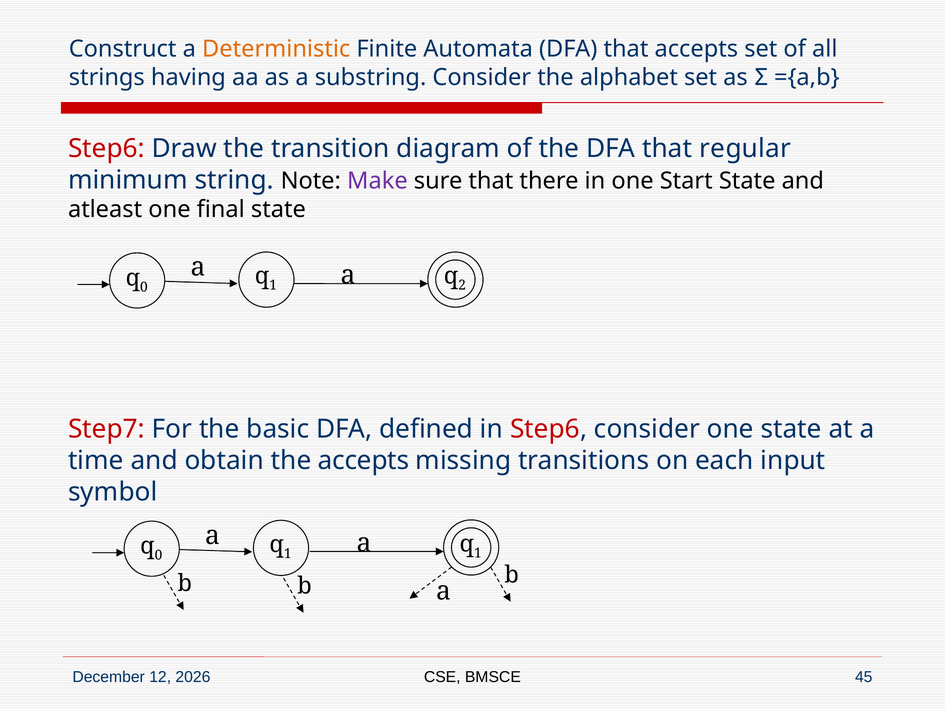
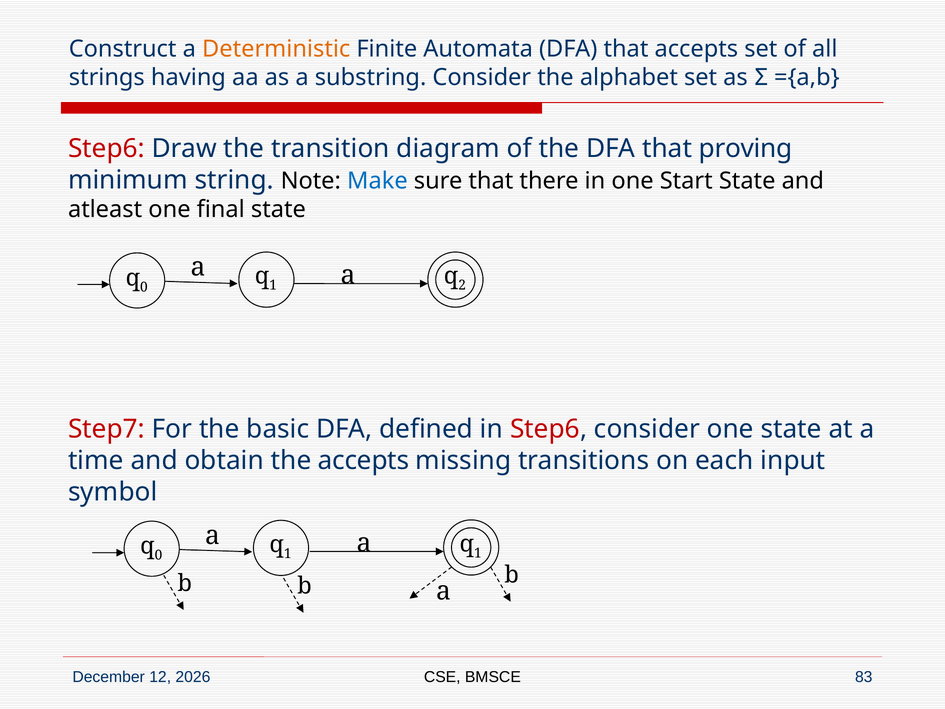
regular: regular -> proving
Make colour: purple -> blue
45: 45 -> 83
